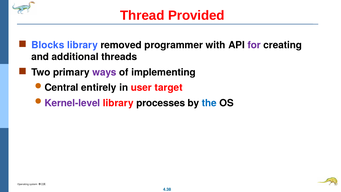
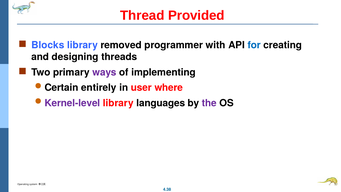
for colour: purple -> blue
additional: additional -> designing
Central: Central -> Certain
target: target -> where
processes: processes -> languages
the colour: blue -> purple
